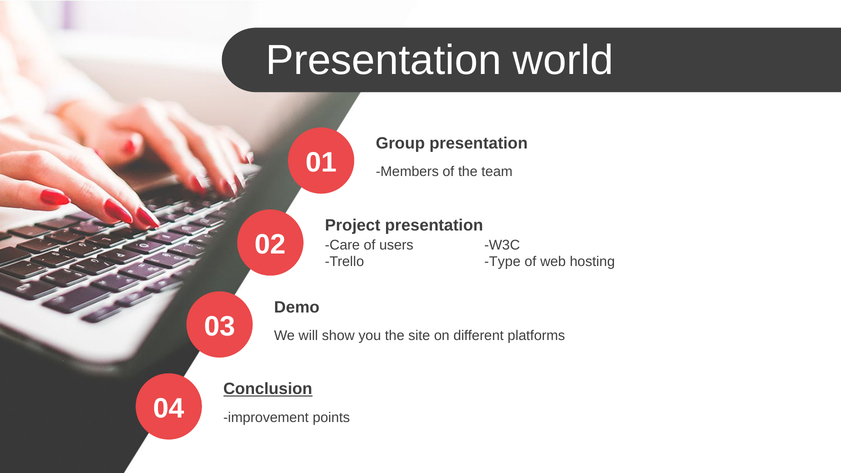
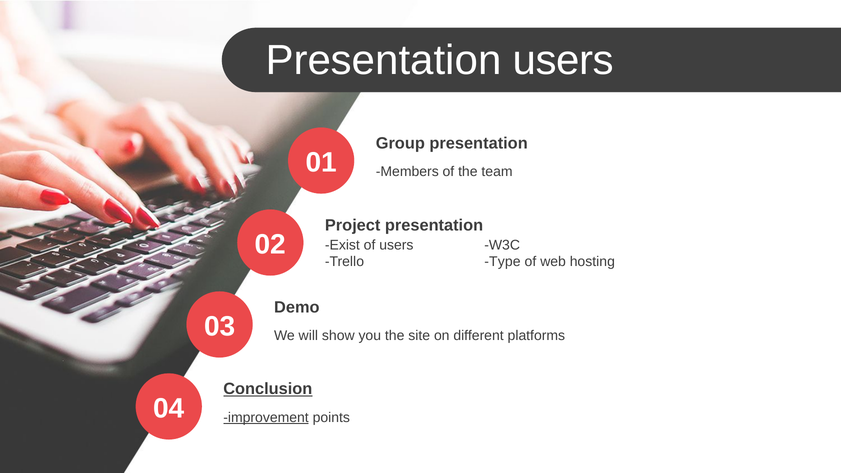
Presentation world: world -> users
Care: Care -> Exist
improvement underline: none -> present
